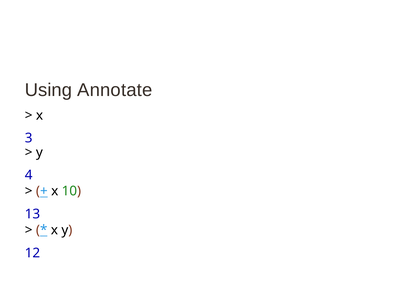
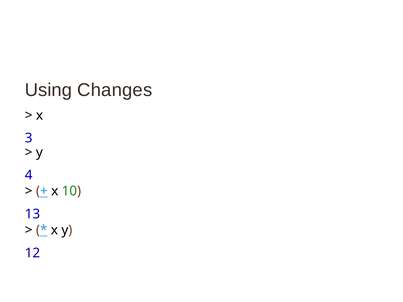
Annotate: Annotate -> Changes
